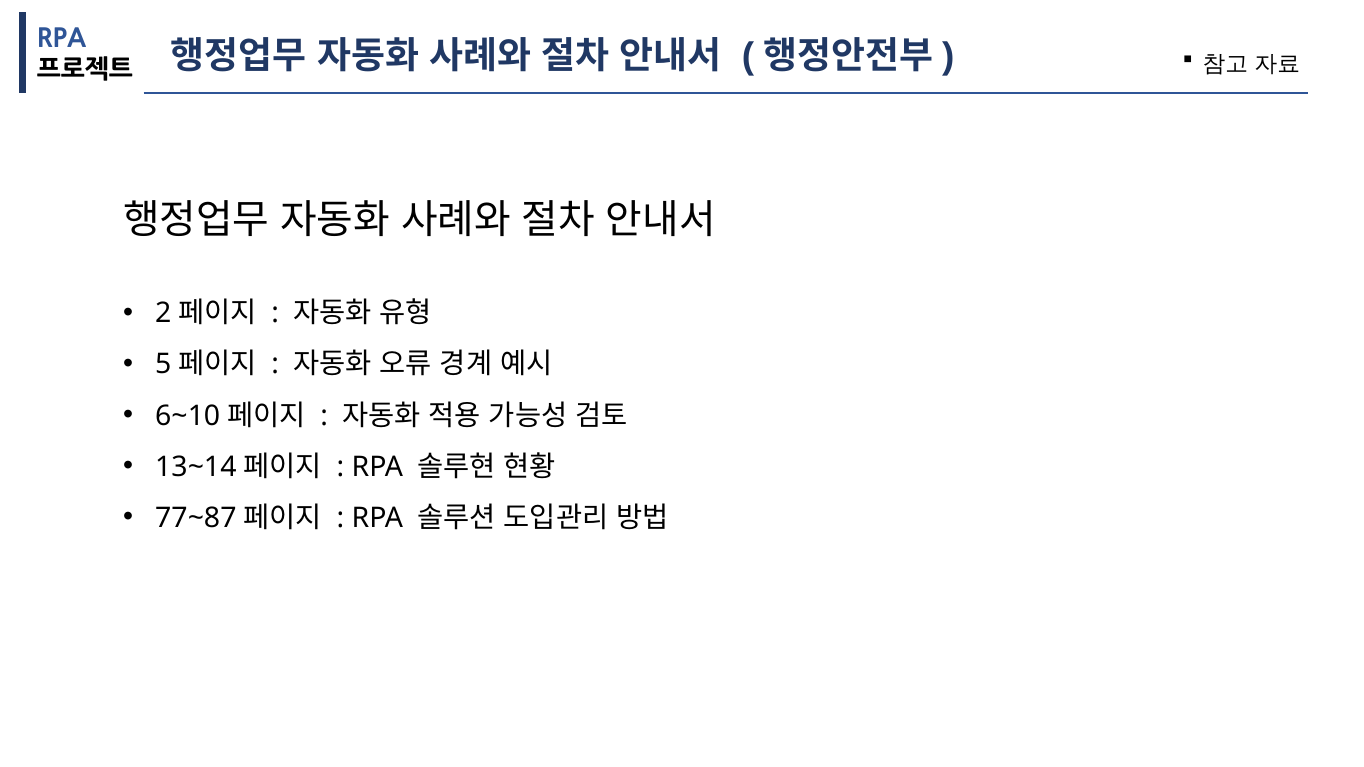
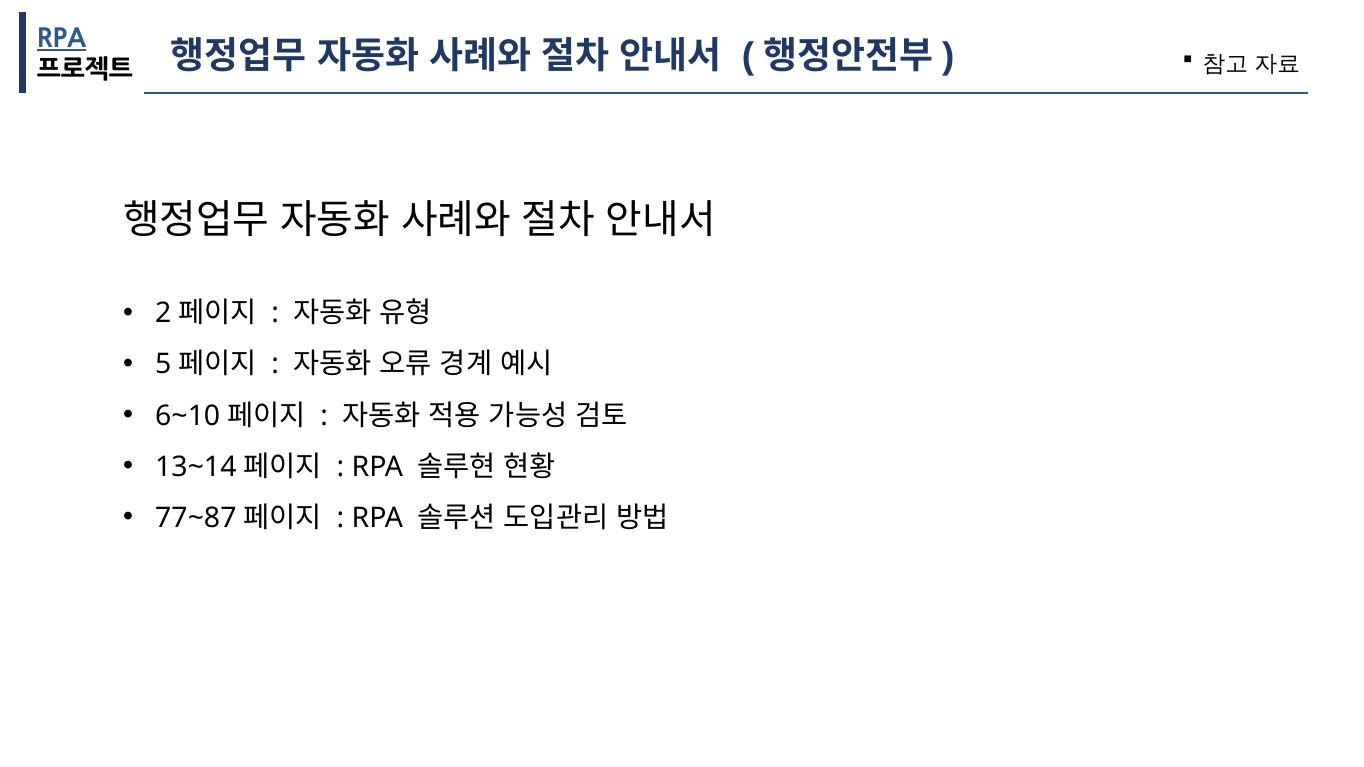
RPA at (61, 39) underline: none -> present
